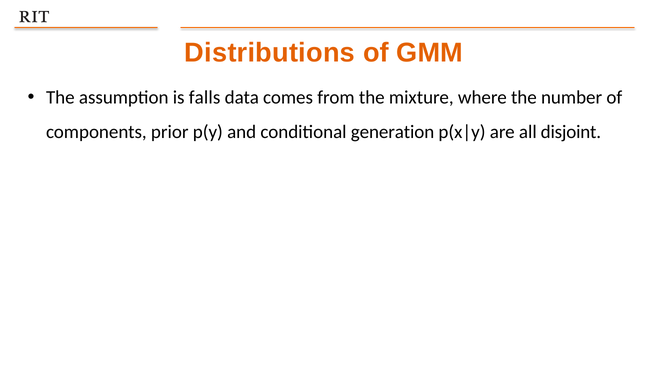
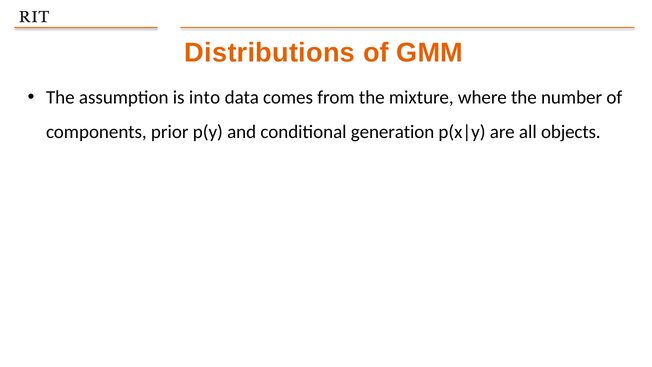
falls: falls -> into
disjoint: disjoint -> objects
